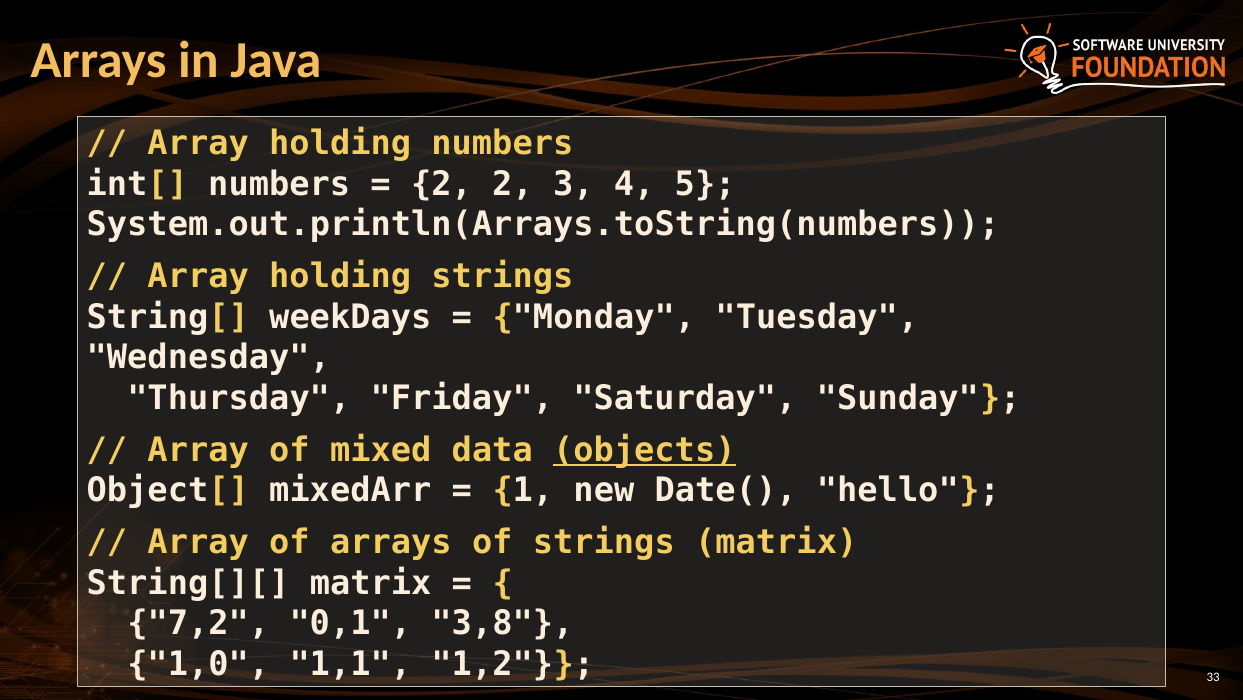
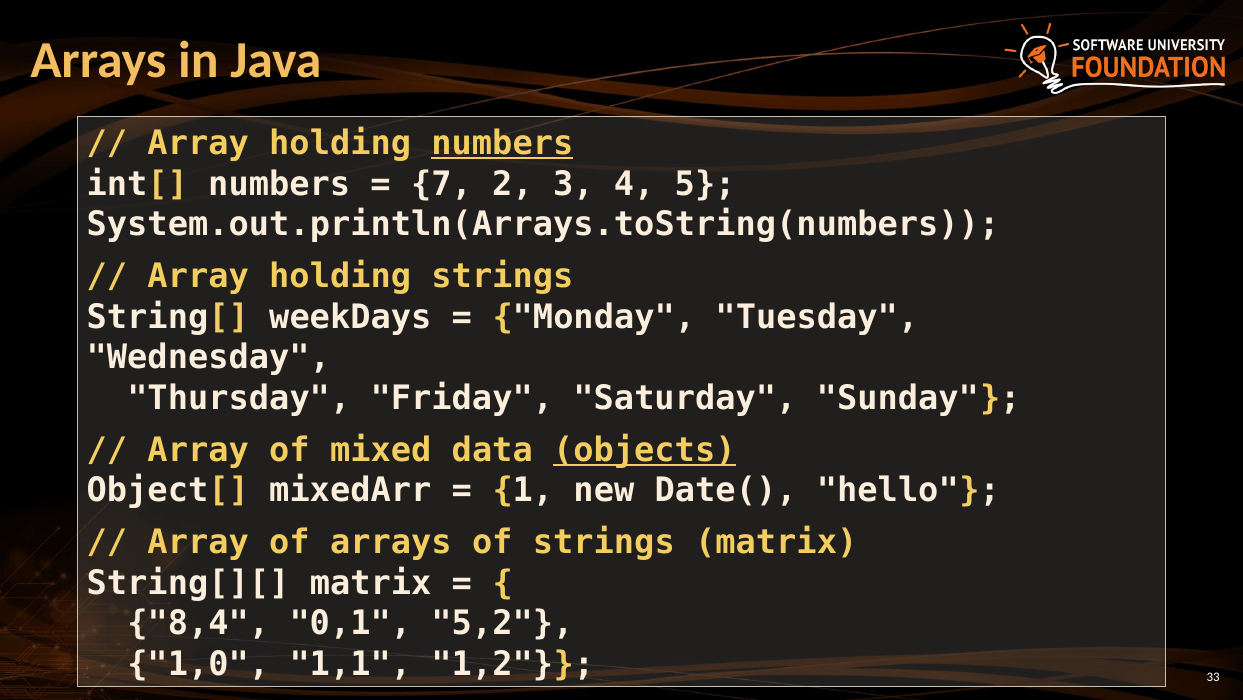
numbers at (502, 144) underline: none -> present
2 at (442, 184): 2 -> 7
7,2: 7,2 -> 8,4
3,8: 3,8 -> 5,2
